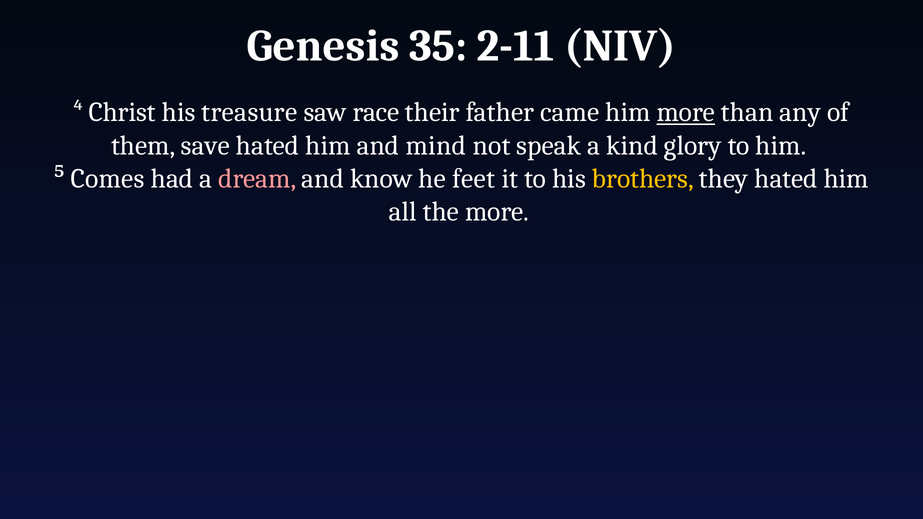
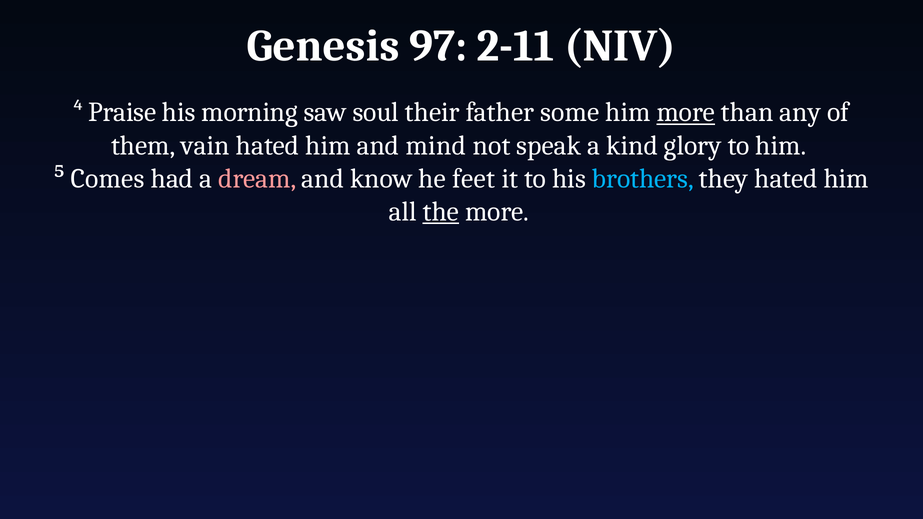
35: 35 -> 97
Christ: Christ -> Praise
treasure: treasure -> morning
race: race -> soul
came: came -> some
save: save -> vain
brothers colour: yellow -> light blue
the underline: none -> present
